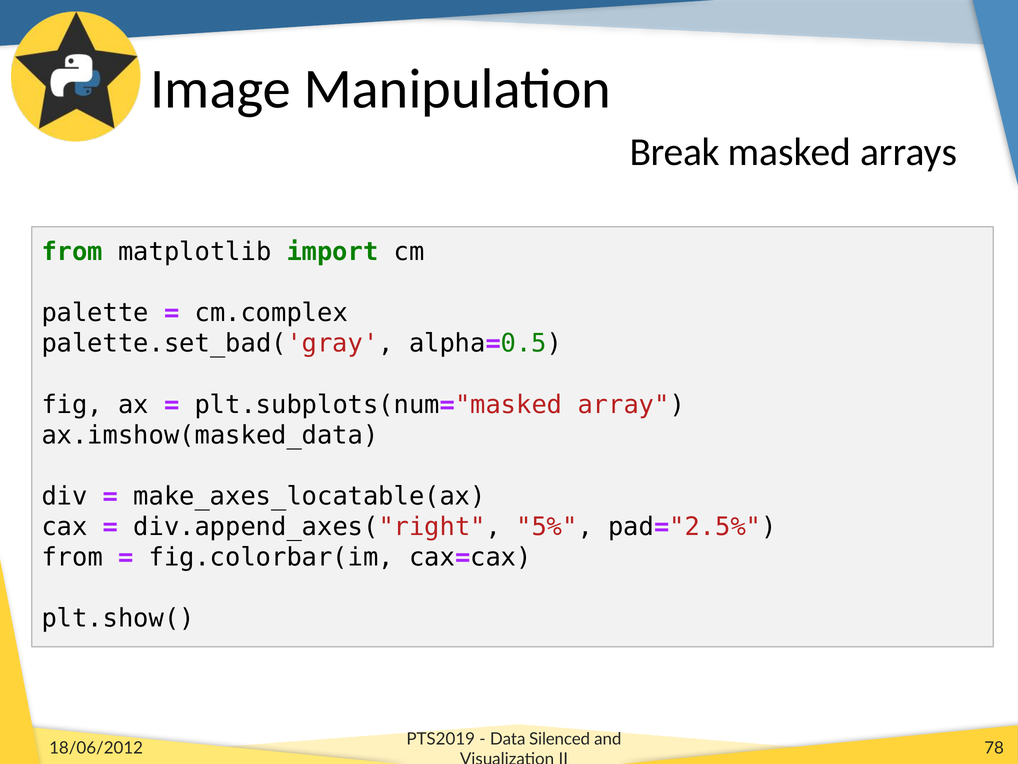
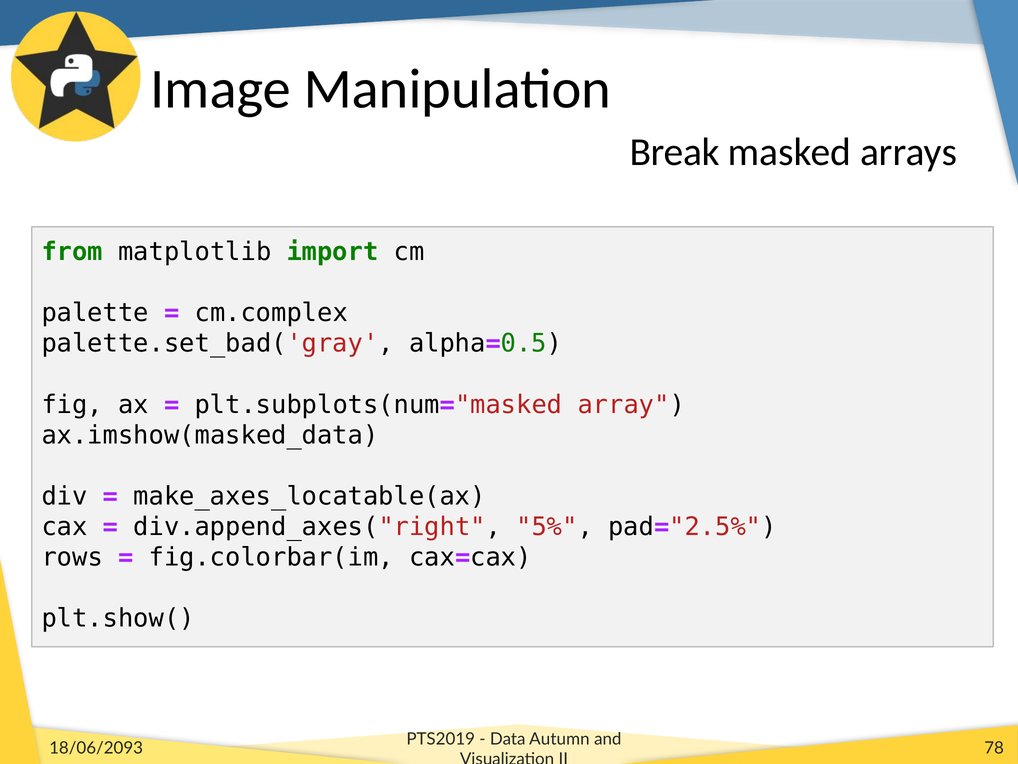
from at (72, 557): from -> rows
Silenced: Silenced -> Autumn
18/06/2012: 18/06/2012 -> 18/06/2093
